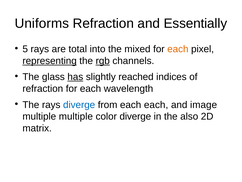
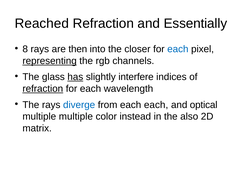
Uniforms: Uniforms -> Reached
5: 5 -> 8
total: total -> then
mixed: mixed -> closer
each at (178, 49) colour: orange -> blue
rgb underline: present -> none
reached: reached -> interfere
refraction at (43, 88) underline: none -> present
image: image -> optical
color diverge: diverge -> instead
